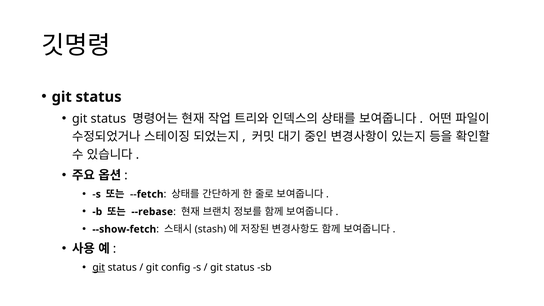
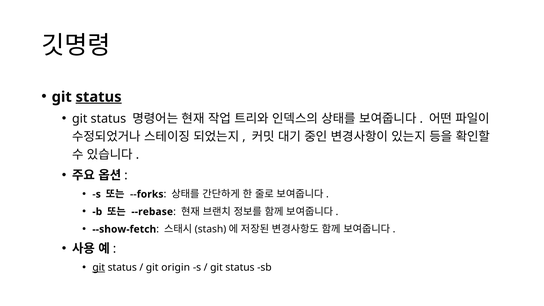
status at (99, 97) underline: none -> present
--fetch: --fetch -> --forks
config: config -> origin
